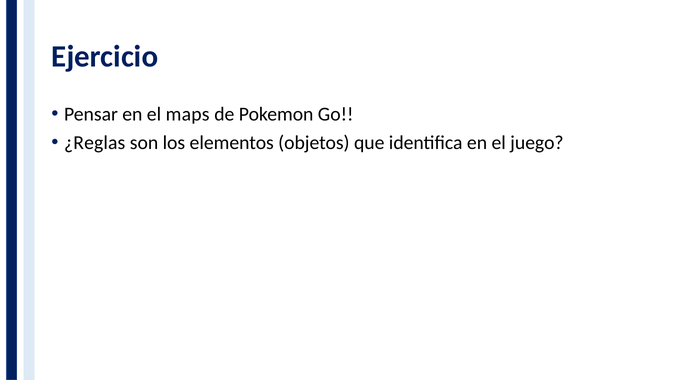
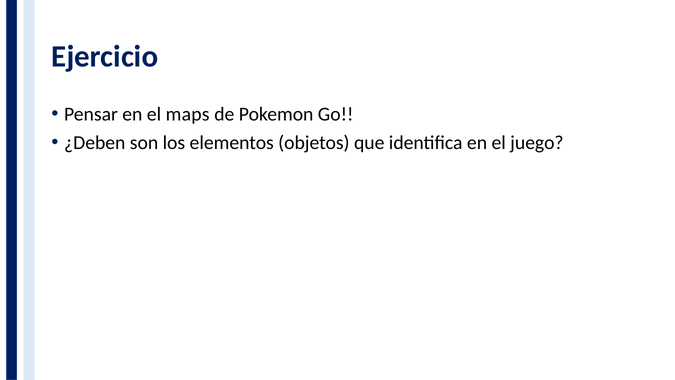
¿Reglas: ¿Reglas -> ¿Deben
